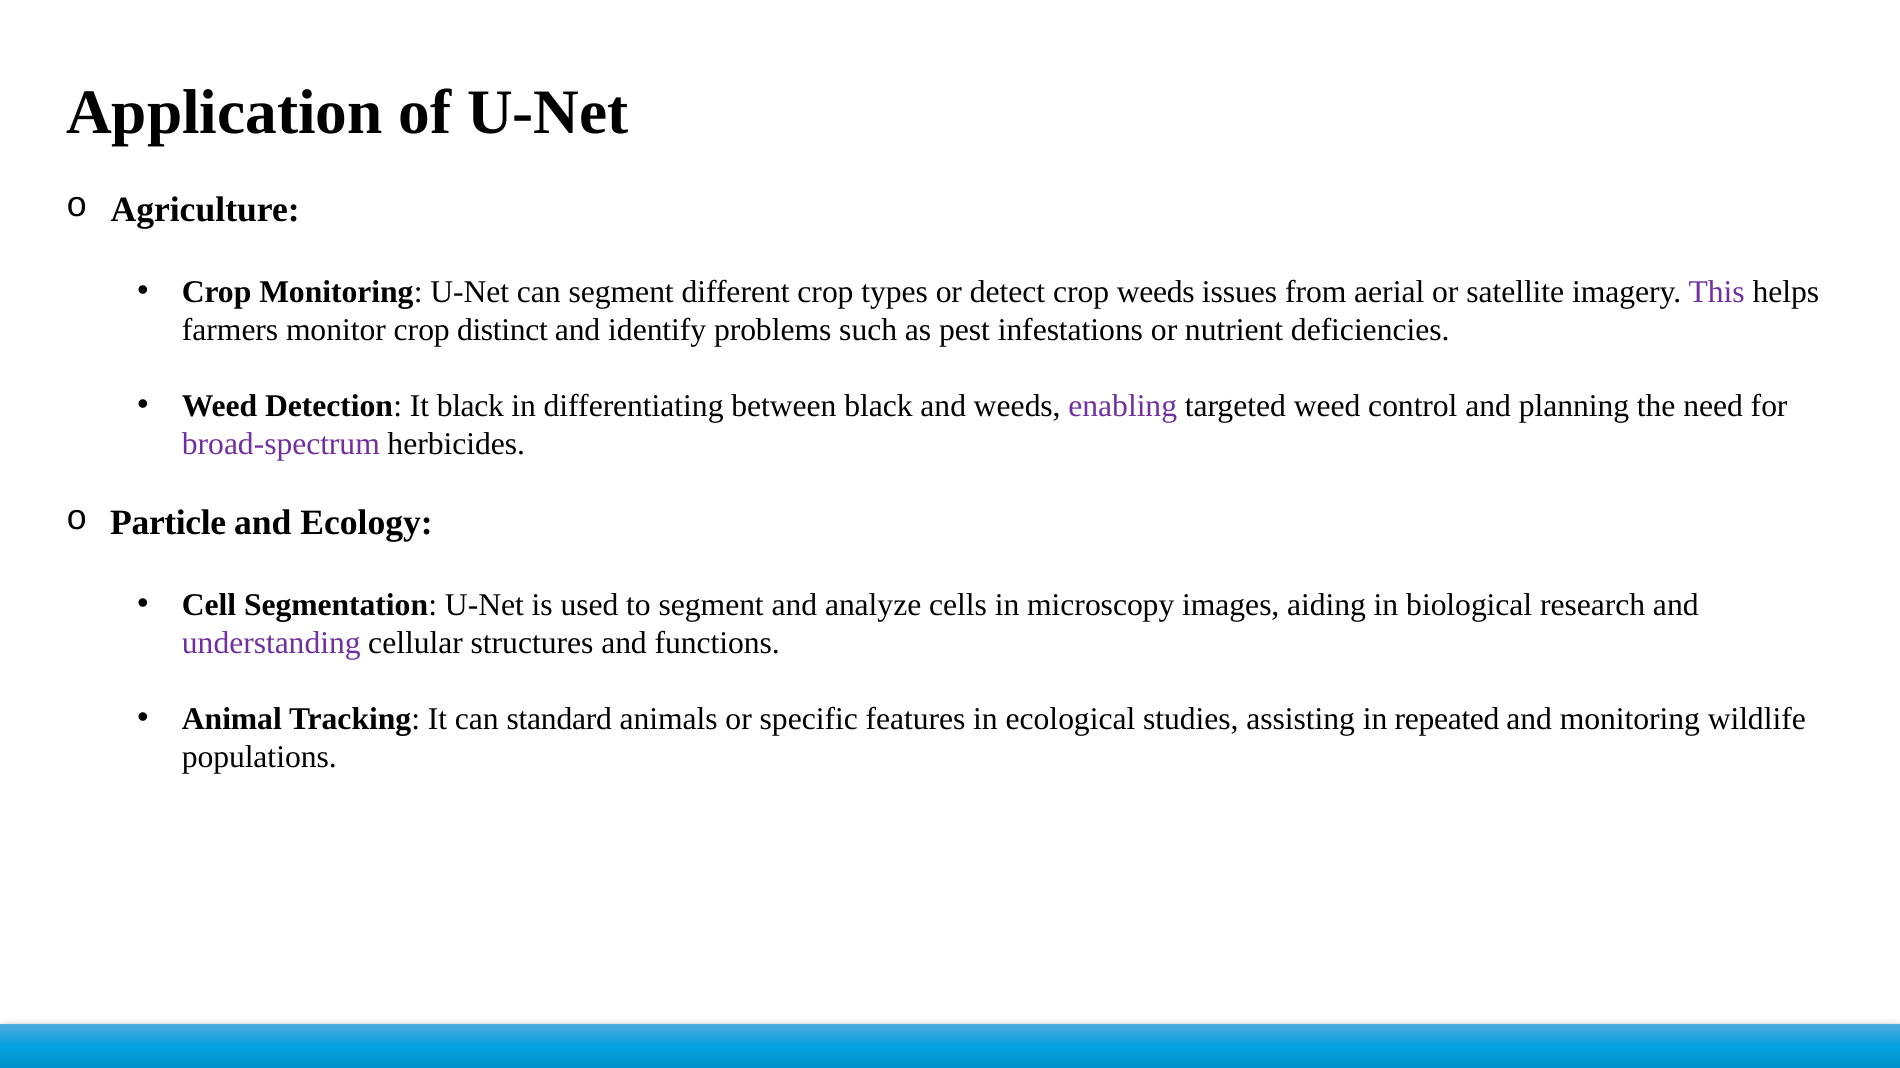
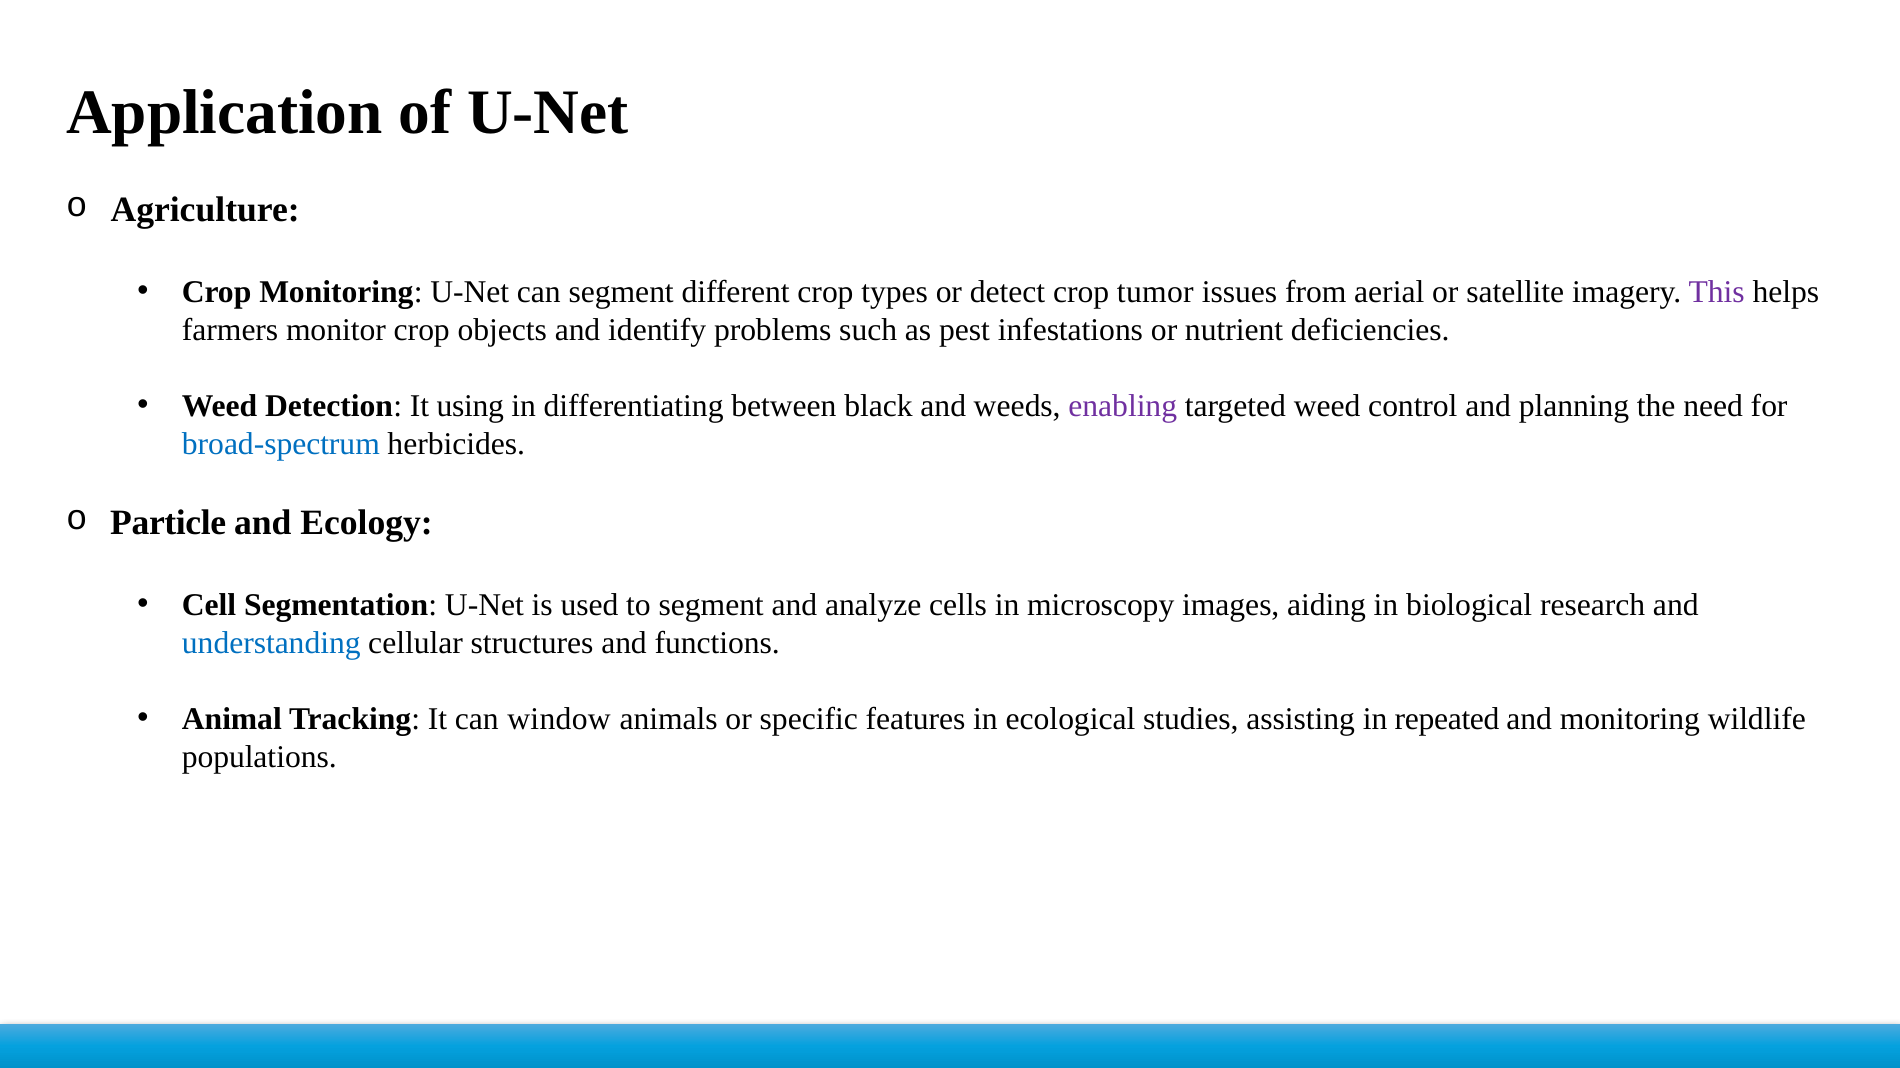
crop weeds: weeds -> tumor
distinct: distinct -> objects
It black: black -> using
broad-spectrum colour: purple -> blue
understanding colour: purple -> blue
standard: standard -> window
